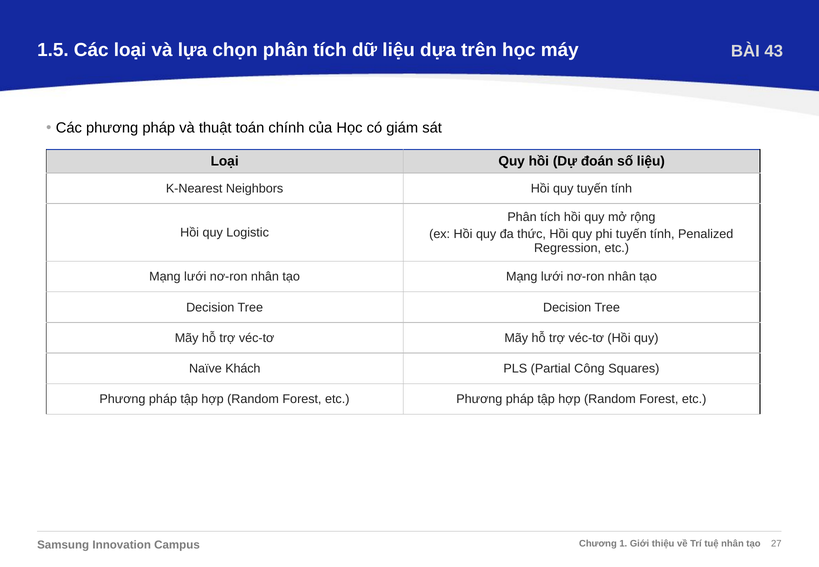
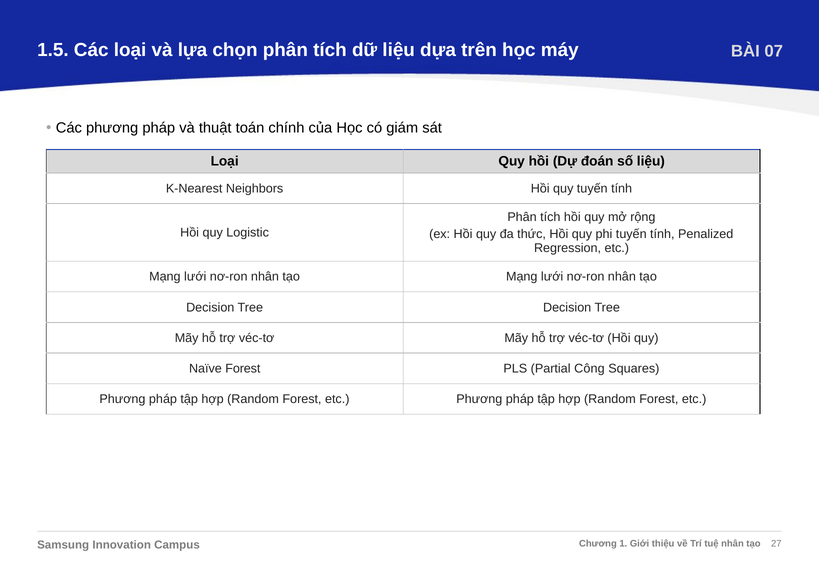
43: 43 -> 07
Naïve Khách: Khách -> Forest
